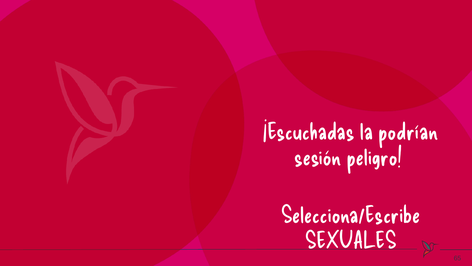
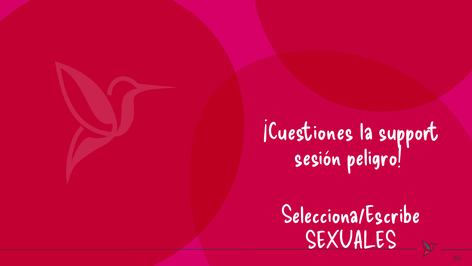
¡Escuchadas: ¡Escuchadas -> ¡Cuestiones
podrían: podrían -> support
